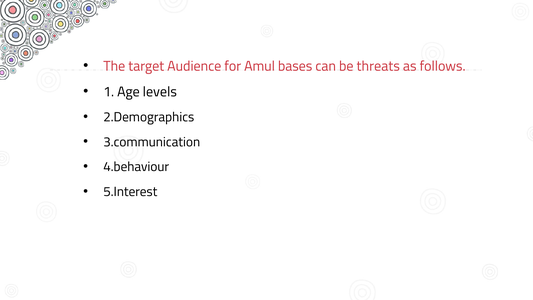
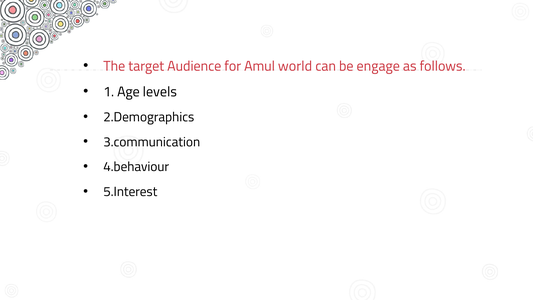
bases: bases -> world
threats: threats -> engage
